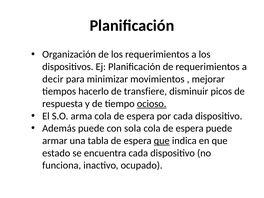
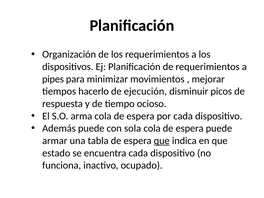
decir: decir -> pipes
transfiere: transfiere -> ejecución
ocioso underline: present -> none
